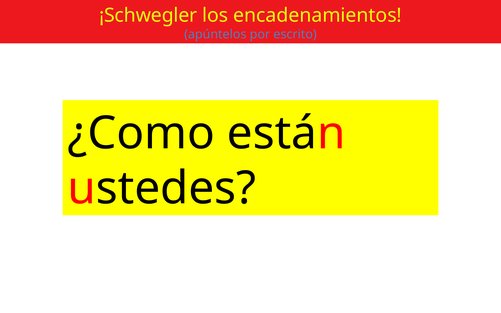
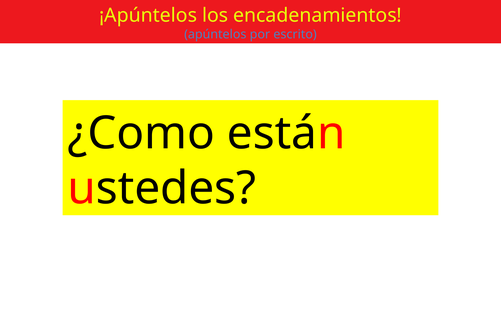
¡Schwegler: ¡Schwegler -> ¡Apúntelos
